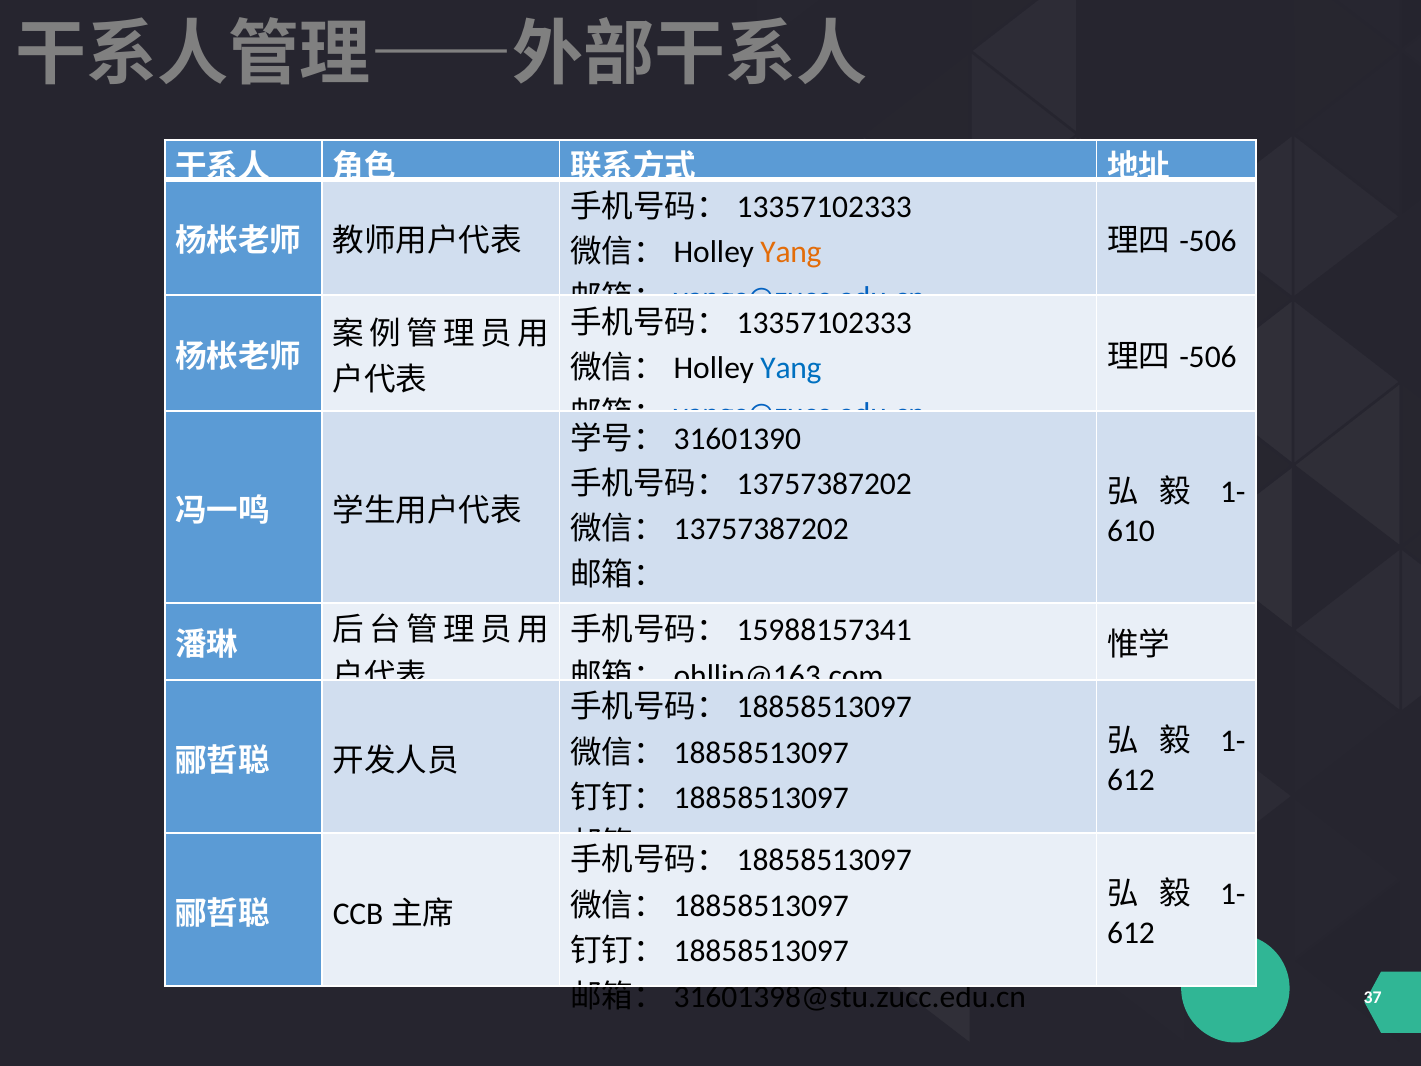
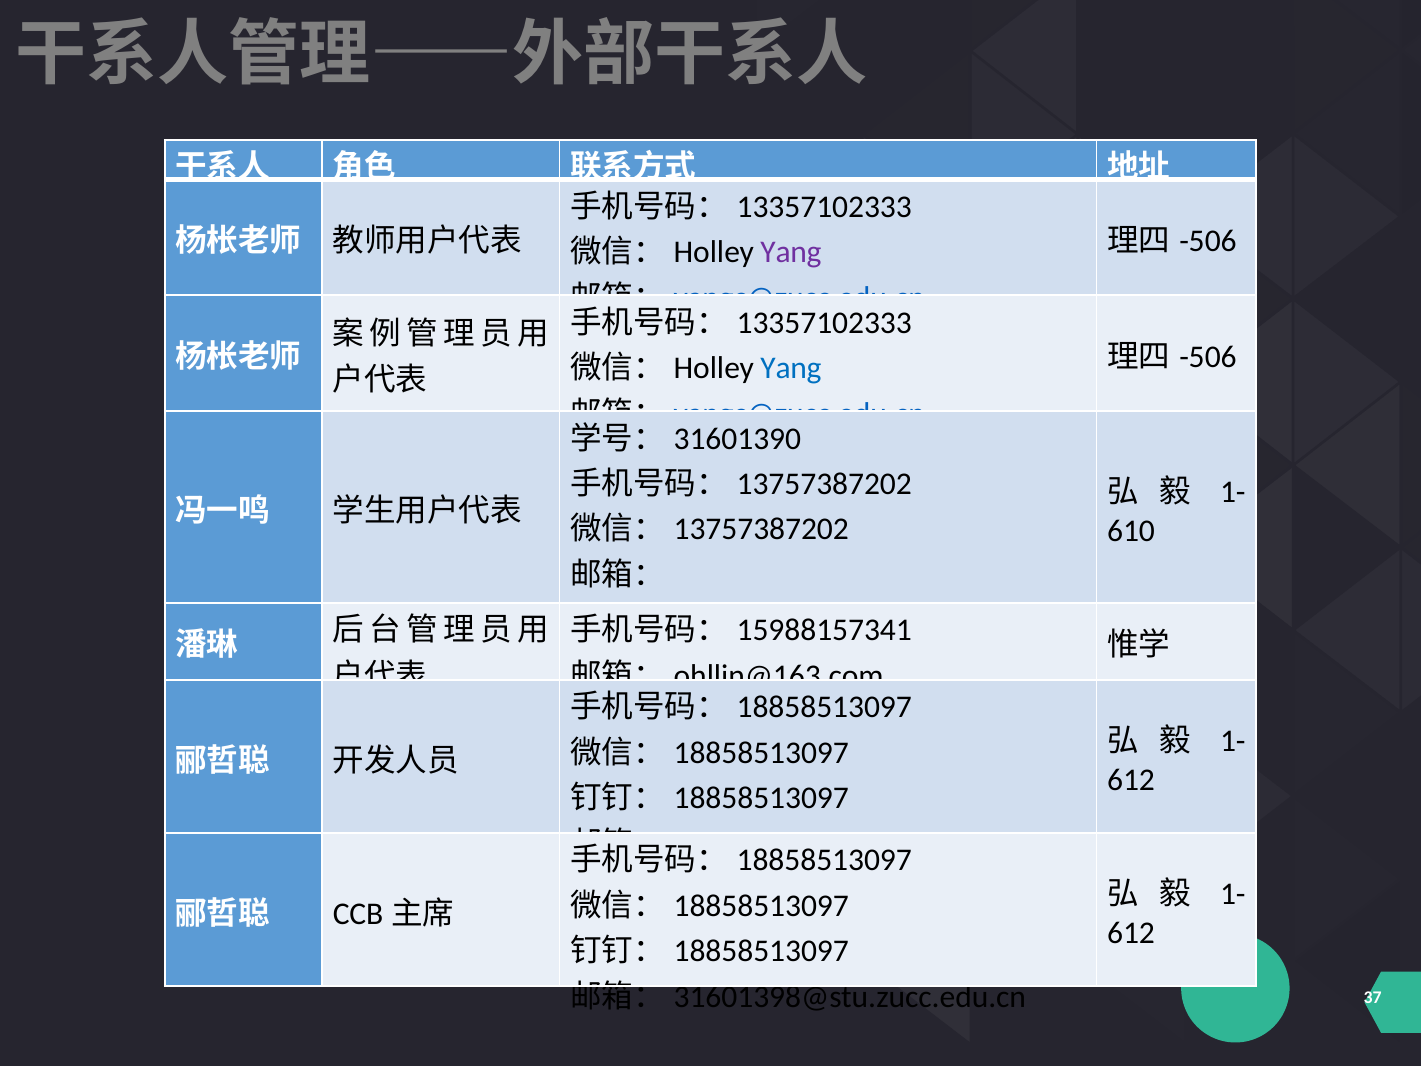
Yang at (791, 252) colour: orange -> purple
